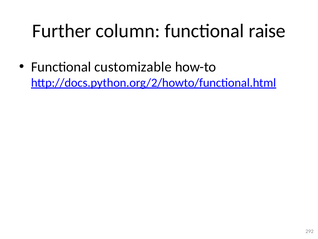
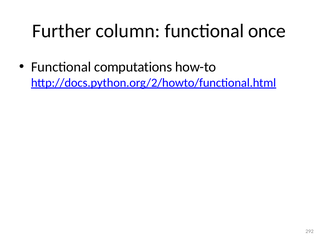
raise: raise -> once
customizable: customizable -> computations
